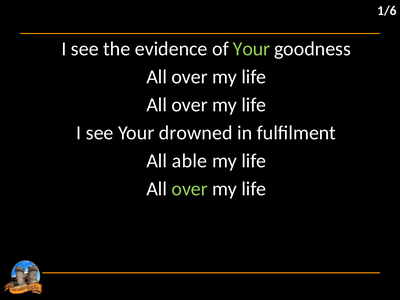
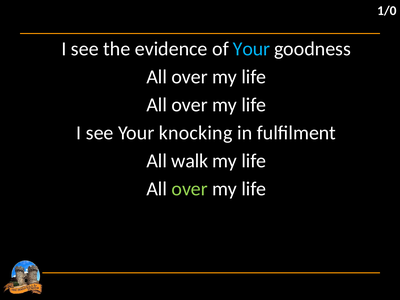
1/6: 1/6 -> 1/0
Your at (252, 49) colour: light green -> light blue
drowned: drowned -> knocking
able: able -> walk
